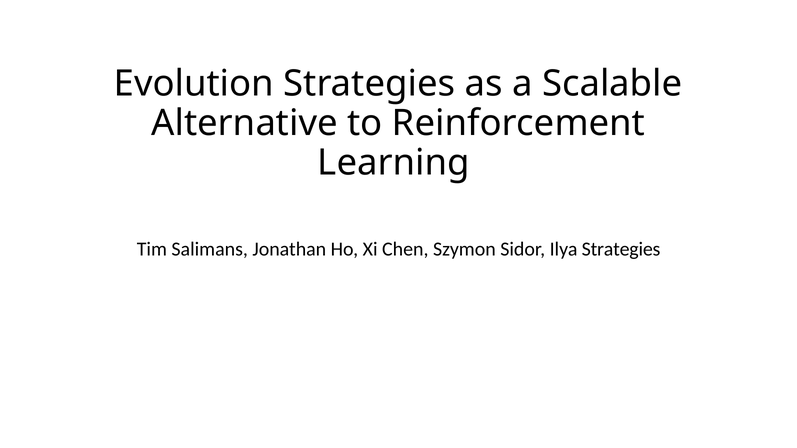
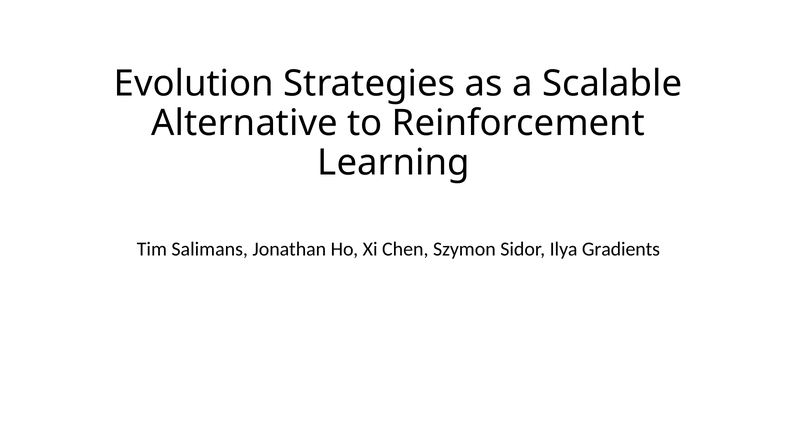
Ilya Strategies: Strategies -> Gradients
